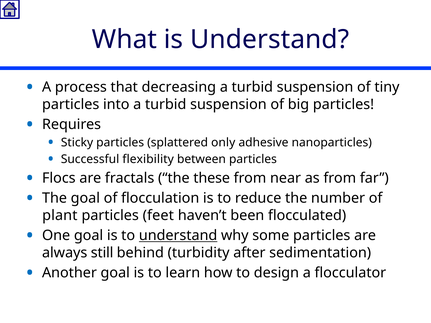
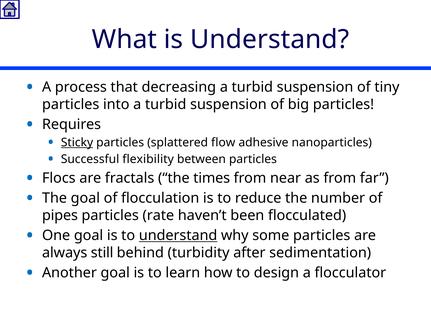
Sticky underline: none -> present
only: only -> flow
these: these -> times
plant: plant -> pipes
feet: feet -> rate
